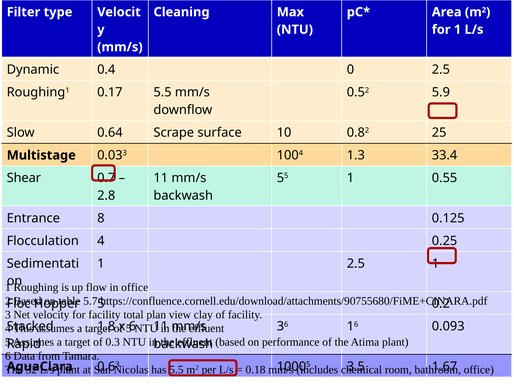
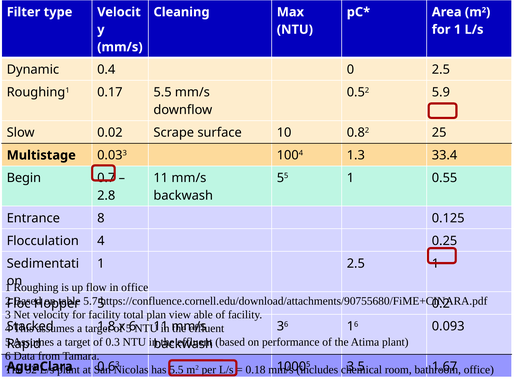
0.64: 0.64 -> 0.02
Shear: Shear -> Begin
clay: clay -> able
